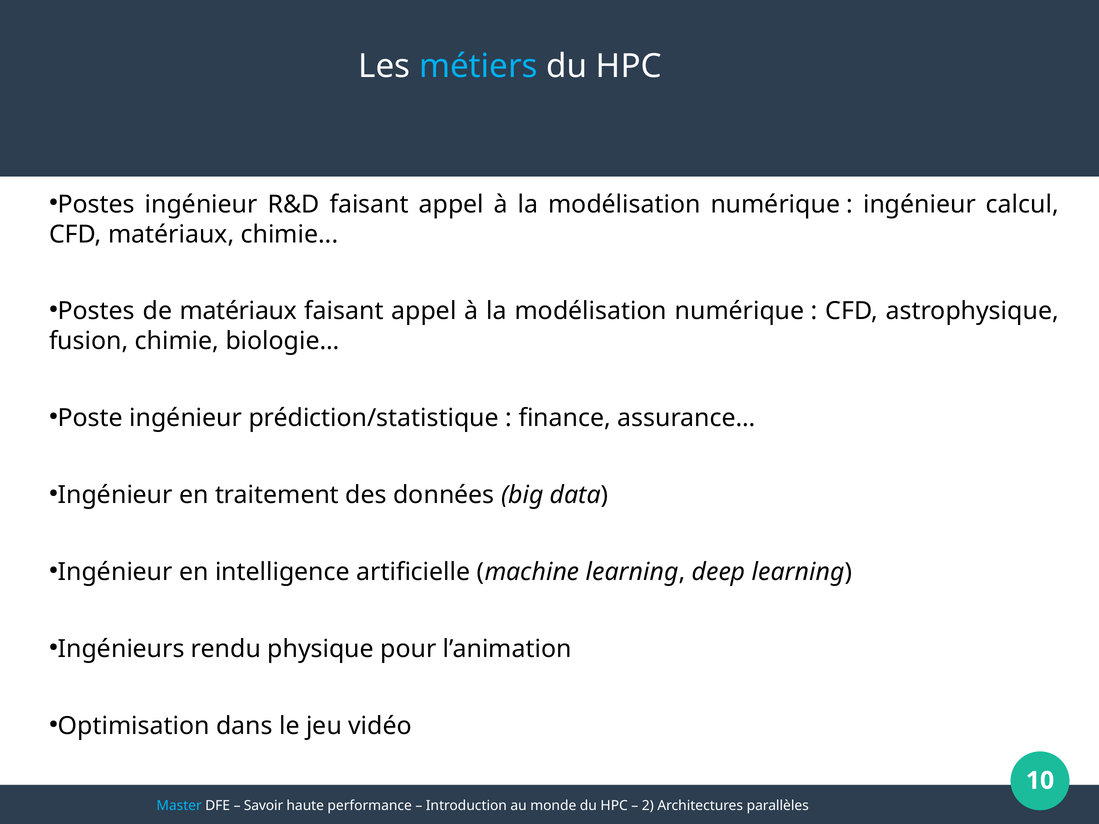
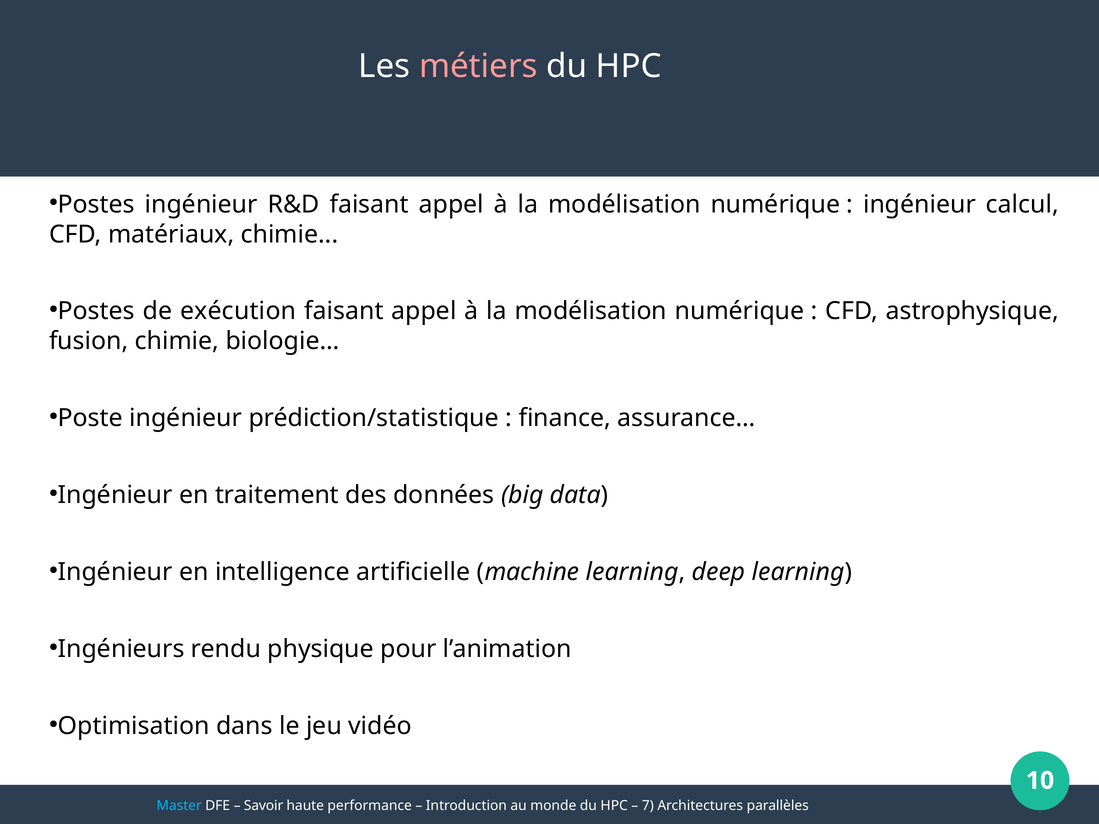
métiers colour: light blue -> pink
de matériaux: matériaux -> exécution
2: 2 -> 7
